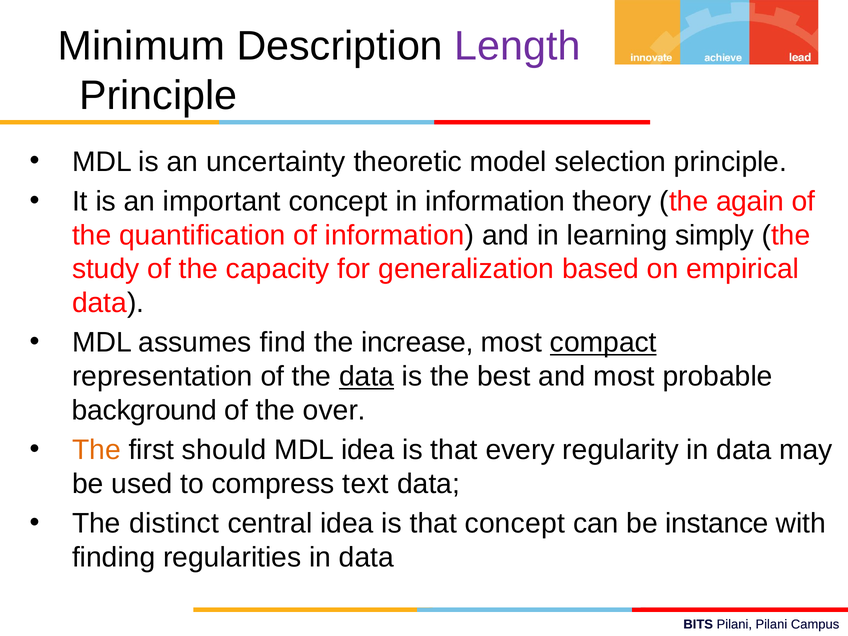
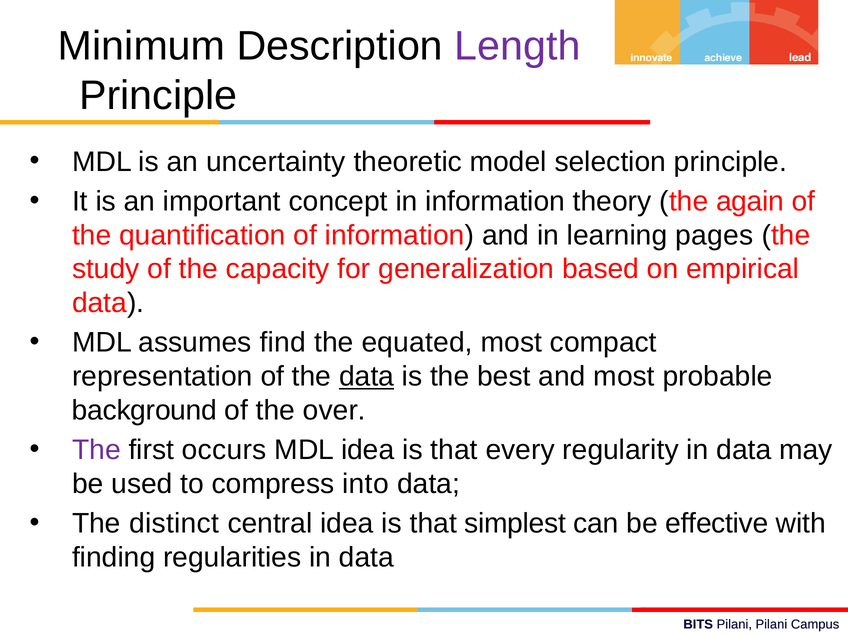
simply: simply -> pages
increase: increase -> equated
compact underline: present -> none
The at (96, 450) colour: orange -> purple
should: should -> occurs
text: text -> into
that concept: concept -> simplest
instance: instance -> effective
